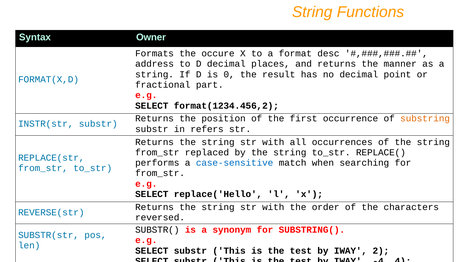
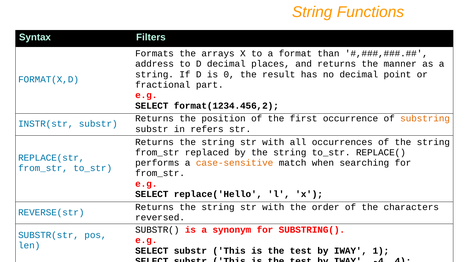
Owner: Owner -> Filters
occure: occure -> arrays
desc: desc -> than
case-sensitive colour: blue -> orange
2: 2 -> 1
